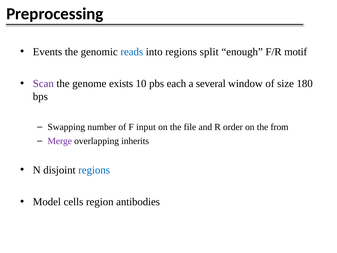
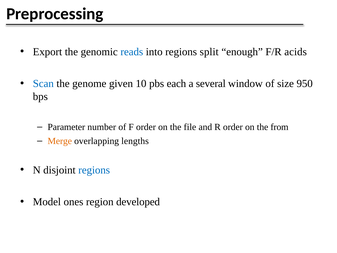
Events: Events -> Export
motif: motif -> acids
Scan colour: purple -> blue
exists: exists -> given
180: 180 -> 950
Swapping: Swapping -> Parameter
F input: input -> order
Merge colour: purple -> orange
inherits: inherits -> lengths
cells: cells -> ones
antibodies: antibodies -> developed
